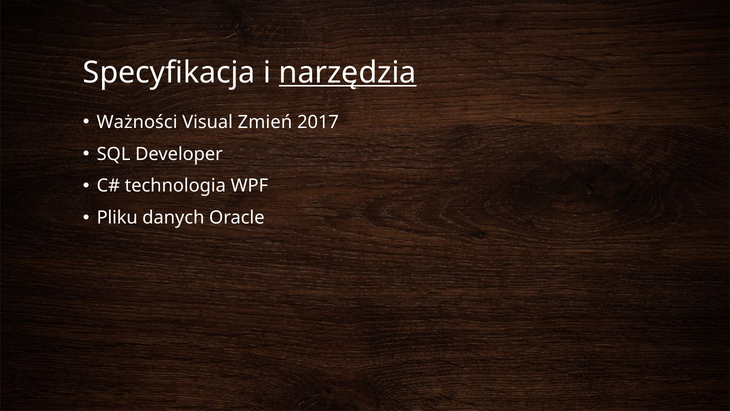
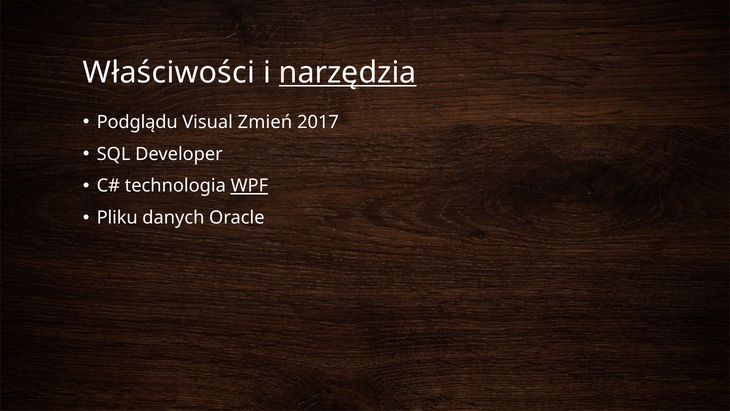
Specyfikacja: Specyfikacja -> Właściwości
Ważności: Ważności -> Podglądu
WPF underline: none -> present
